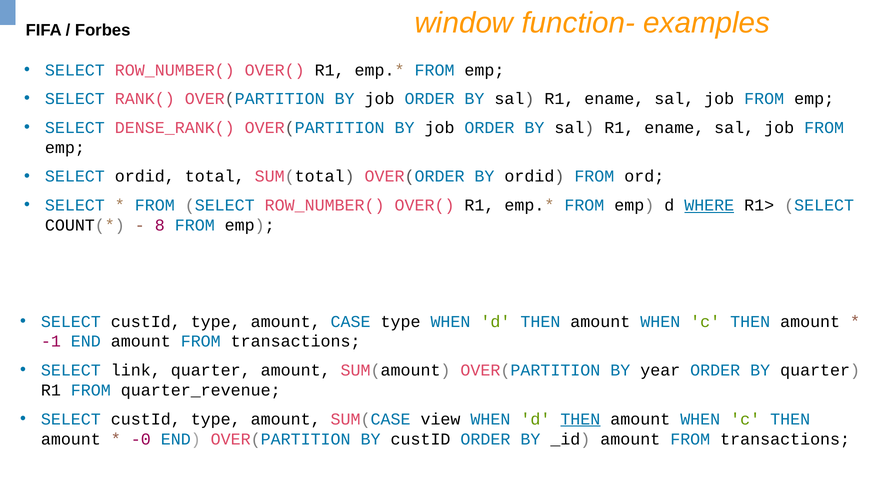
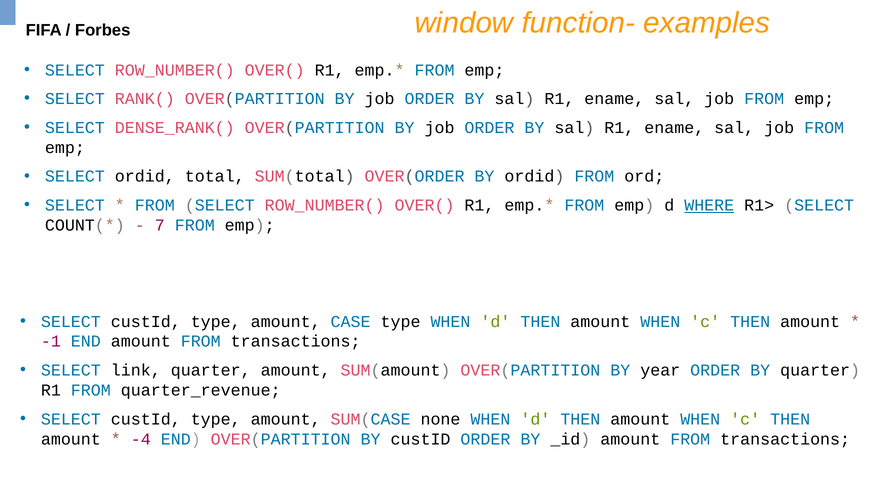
8: 8 -> 7
view: view -> none
THEN at (580, 419) underline: present -> none
-0: -0 -> -4
